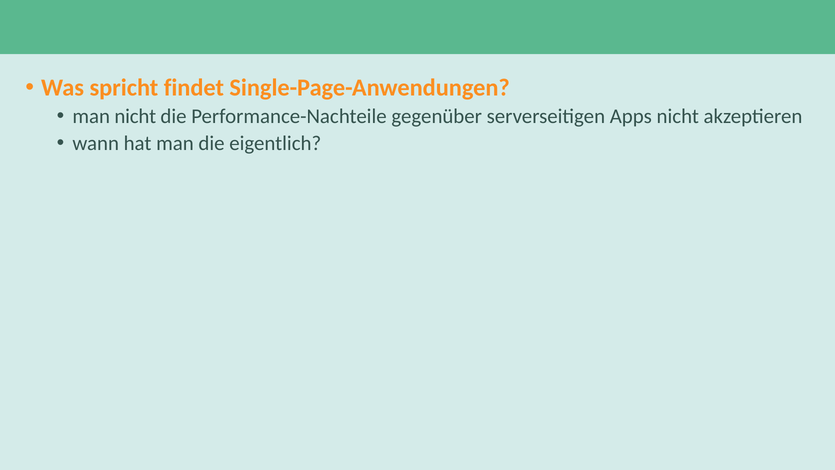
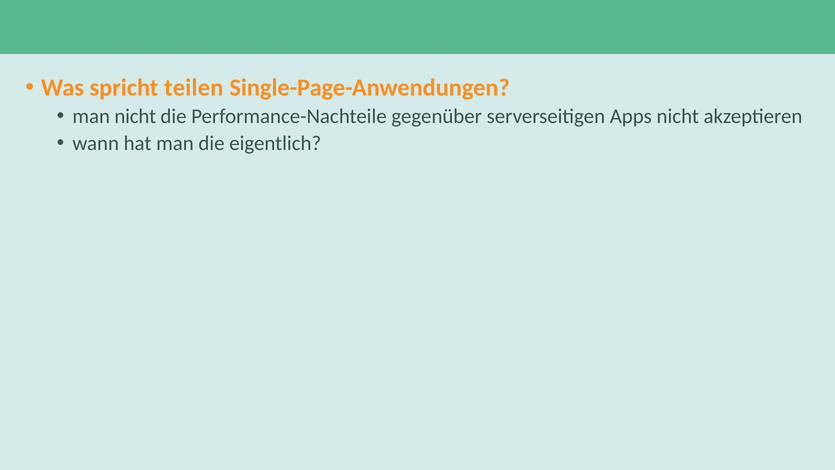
findet: findet -> teilen
